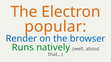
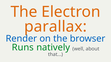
popular: popular -> parallax
